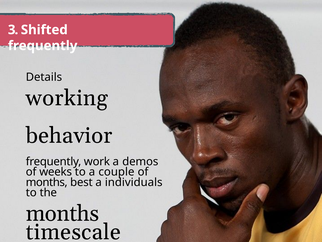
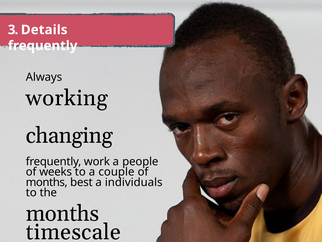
Shifted: Shifted -> Details
Details: Details -> Always
behavior: behavior -> changing
demos: demos -> people
